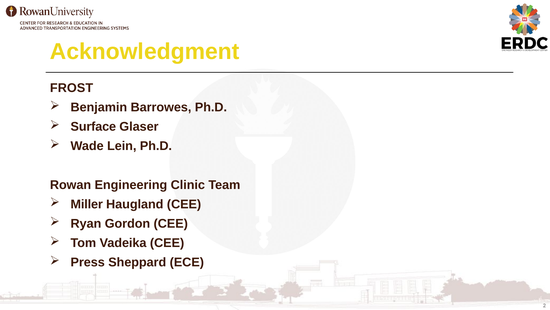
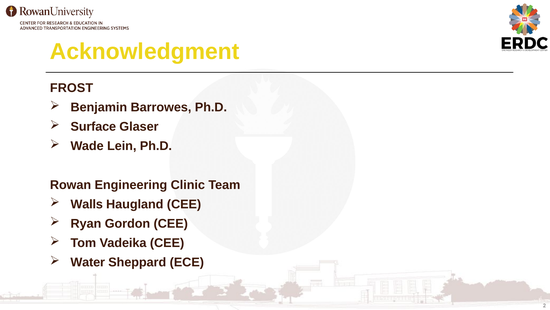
Miller: Miller -> Walls
Press: Press -> Water
